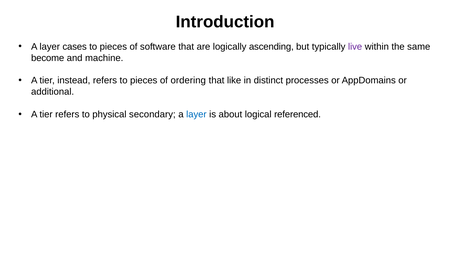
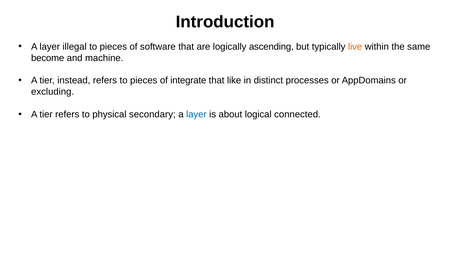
cases: cases -> illegal
live colour: purple -> orange
ordering: ordering -> integrate
additional: additional -> excluding
referenced: referenced -> connected
